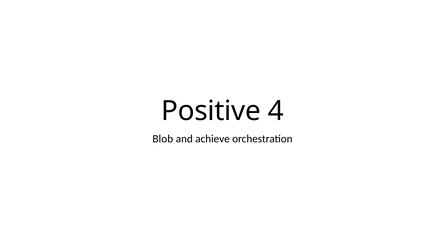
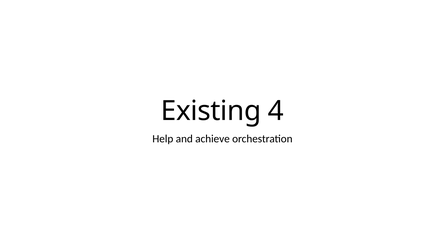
Positive: Positive -> Existing
Blob: Blob -> Help
